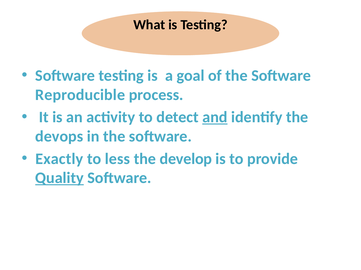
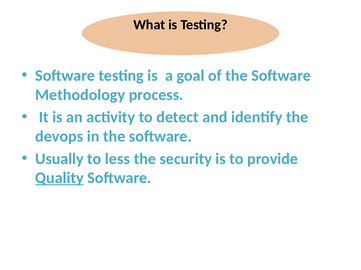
Reproducible: Reproducible -> Methodology
and underline: present -> none
Exactly: Exactly -> Usually
develop: develop -> security
